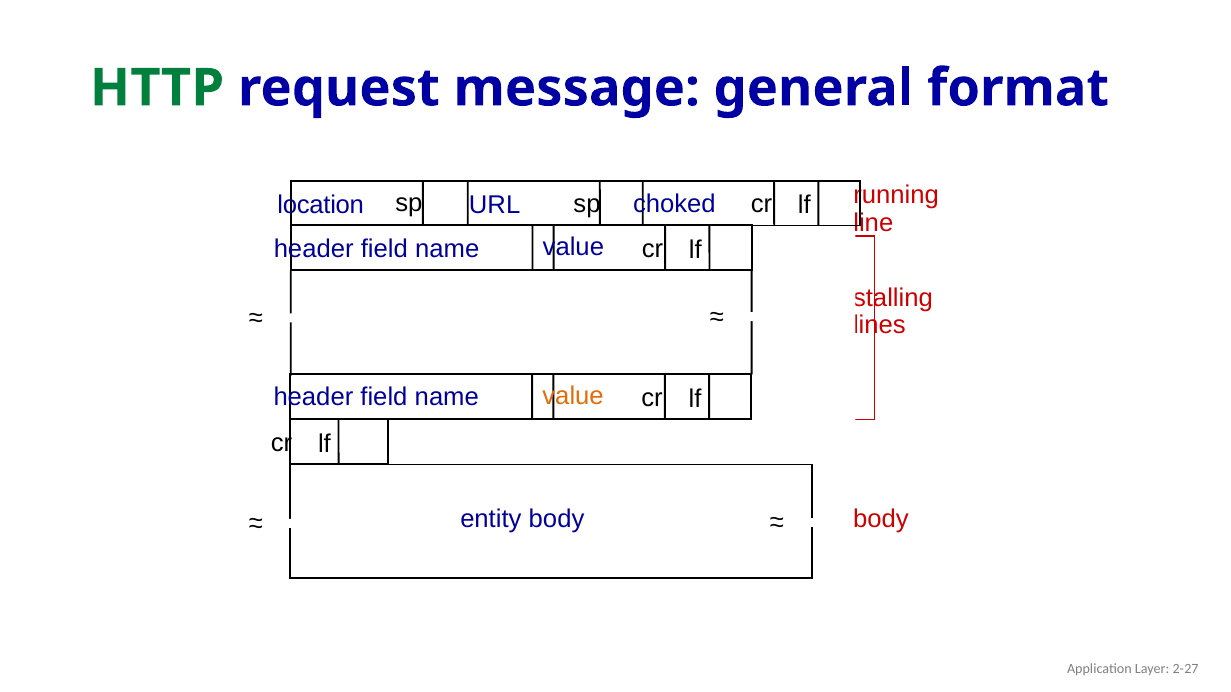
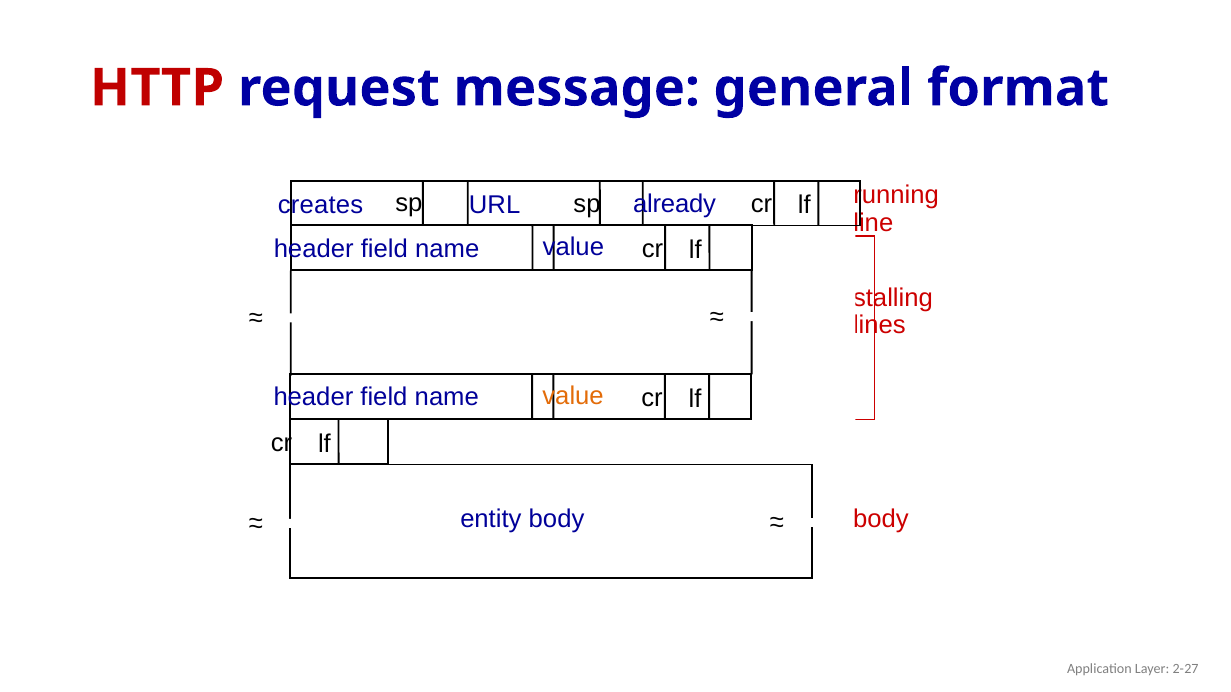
HTTP colour: green -> red
choked: choked -> already
location: location -> creates
